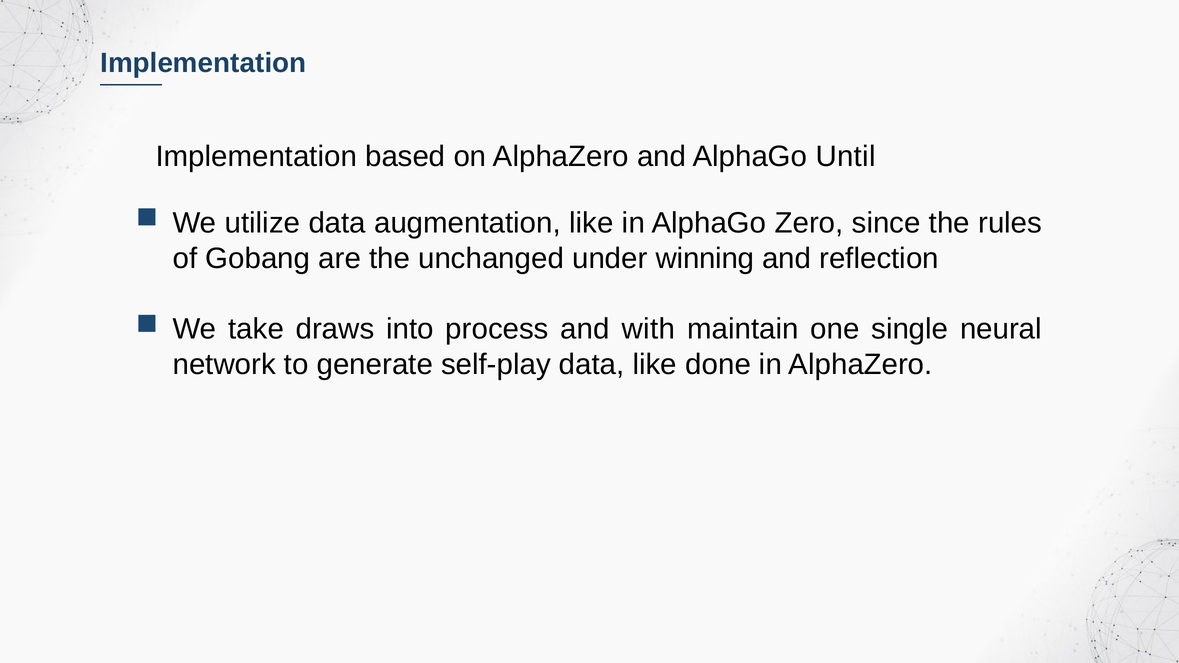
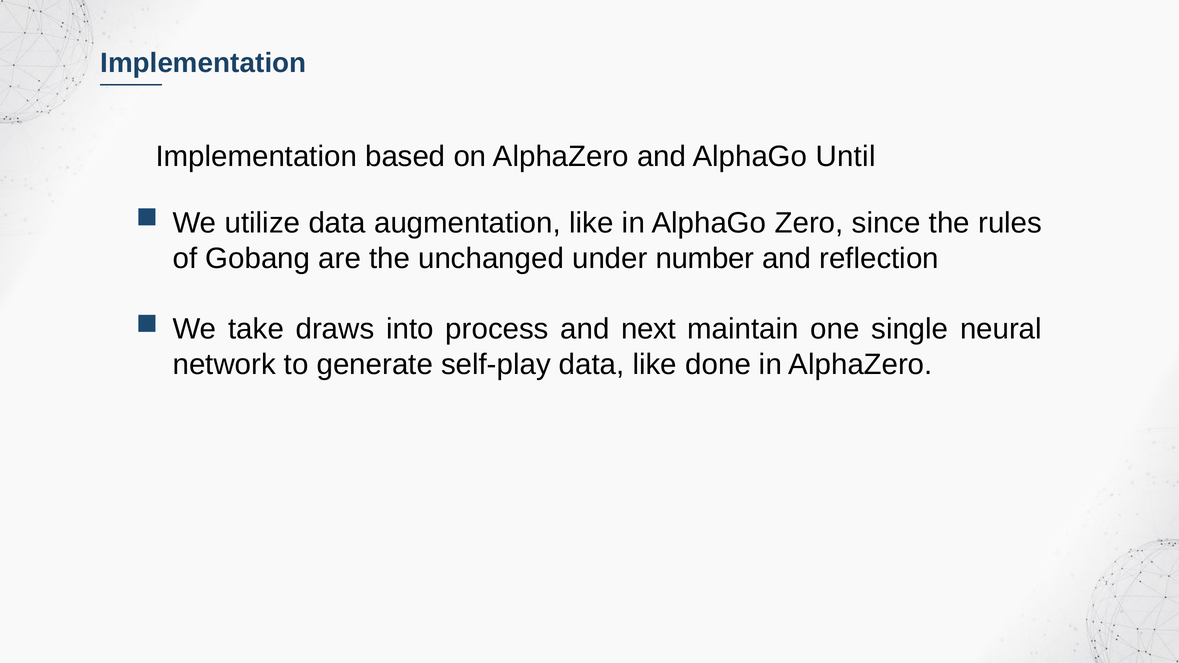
winning: winning -> number
with: with -> next
